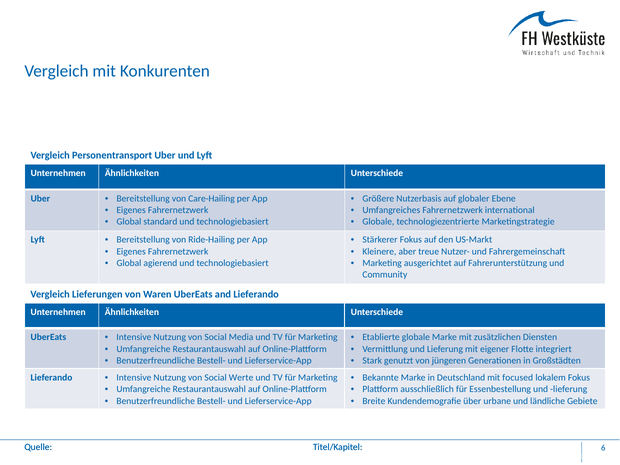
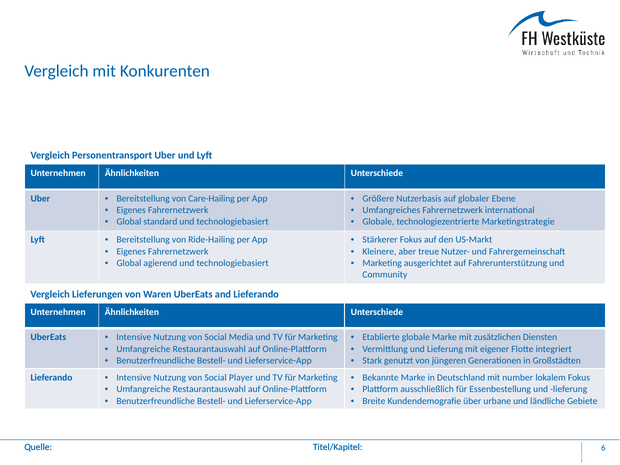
focused: focused -> number
Werte: Werte -> Player
